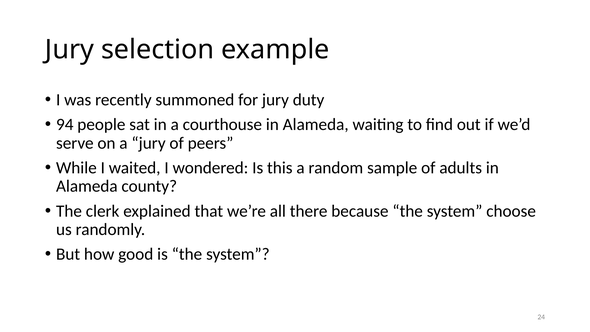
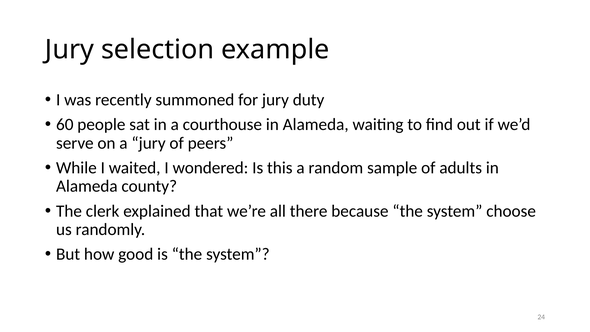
94: 94 -> 60
